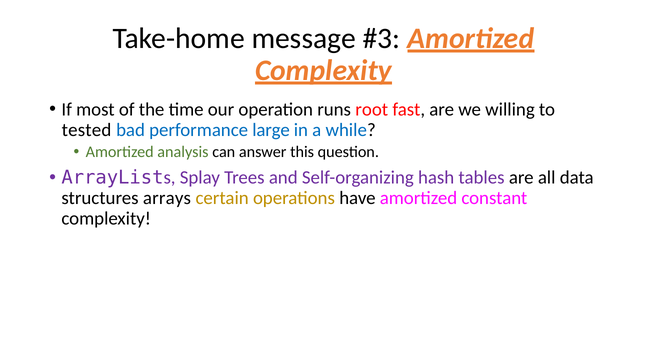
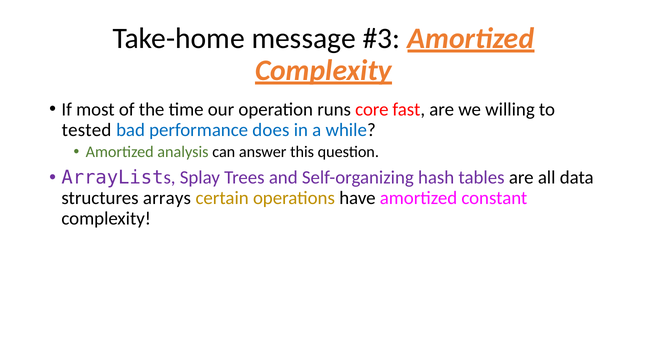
root: root -> core
large: large -> does
